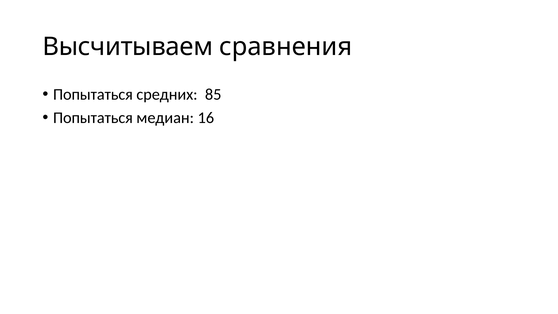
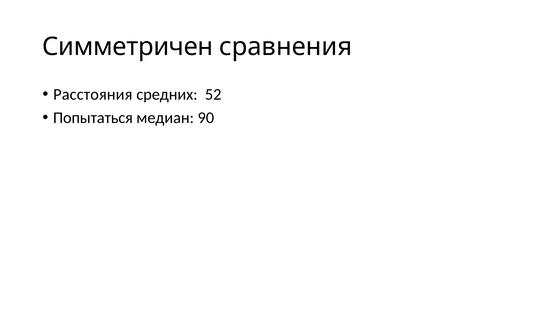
Высчитываем: Высчитываем -> Симметричен
Попытаться at (93, 94): Попытаться -> Расстояния
85: 85 -> 52
16: 16 -> 90
